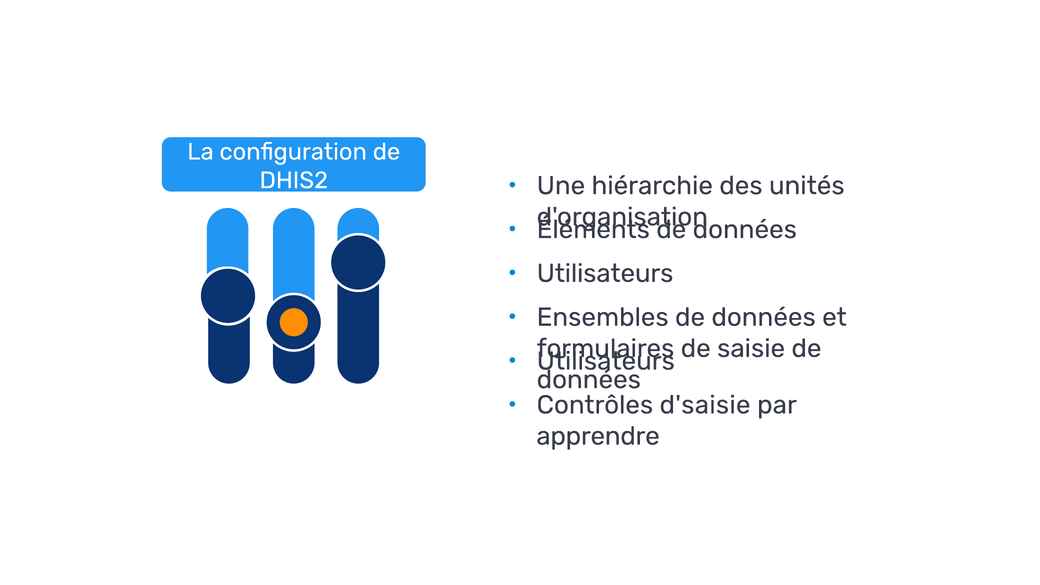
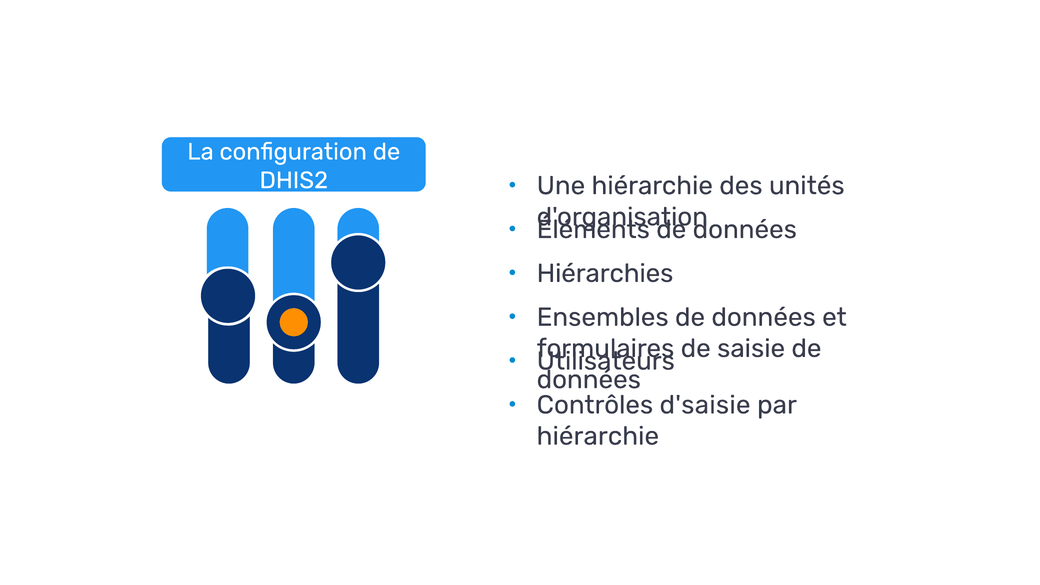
Utilisateurs at (605, 273): Utilisateurs -> Hiérarchies
apprendre at (598, 436): apprendre -> hiérarchie
